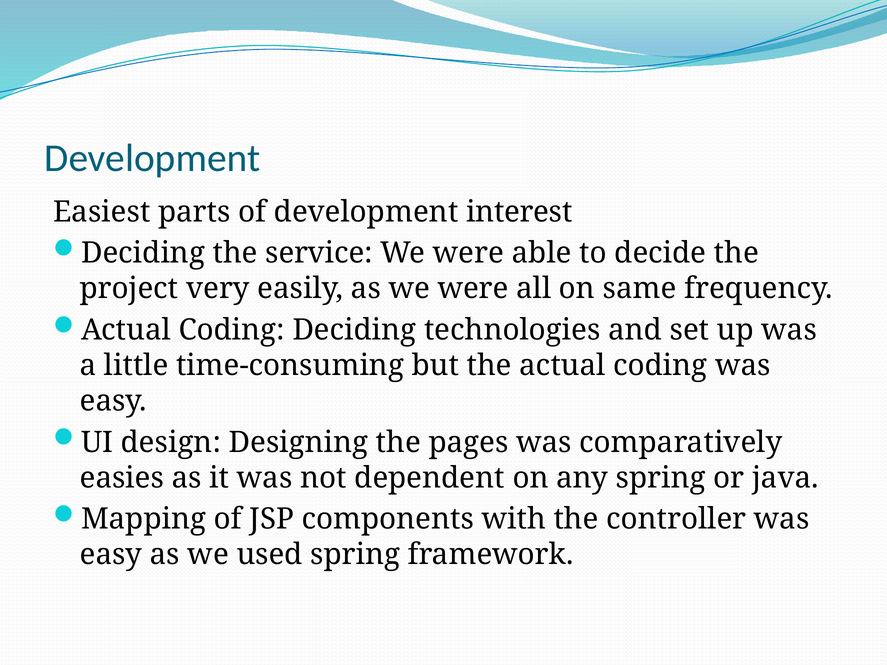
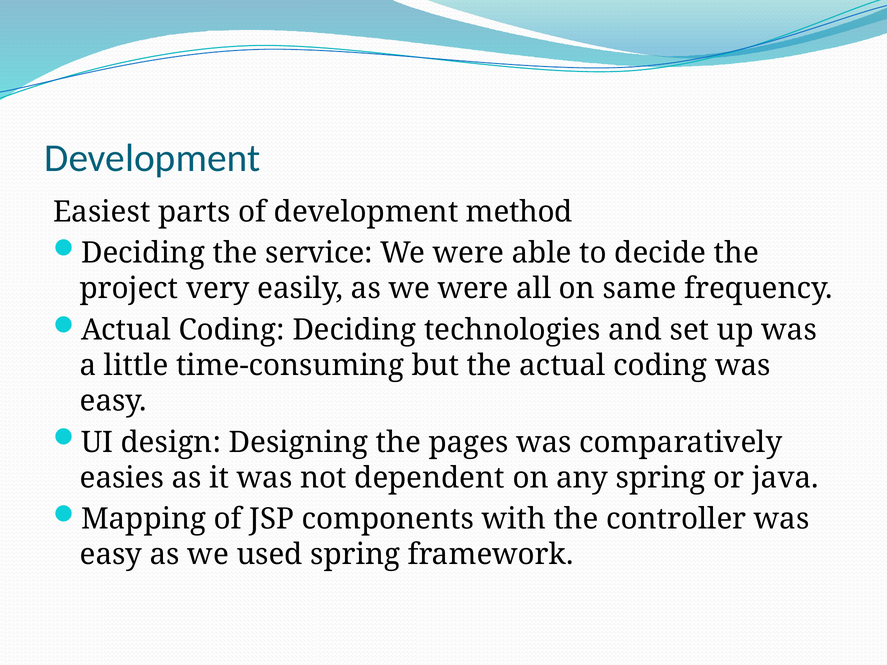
interest: interest -> method
